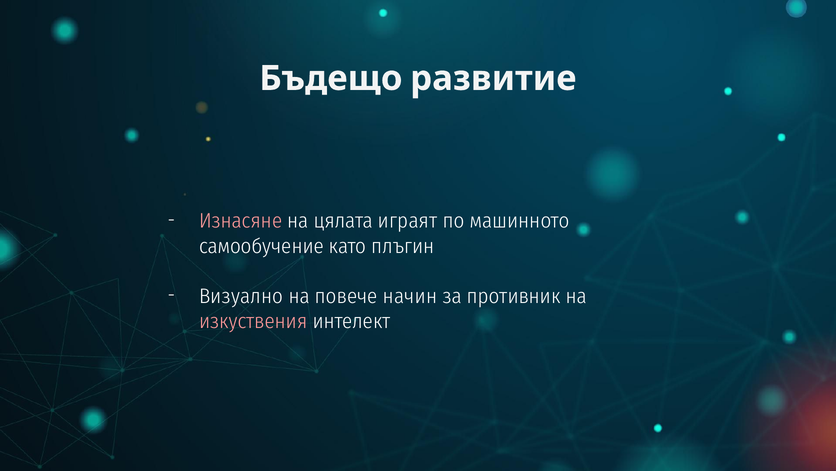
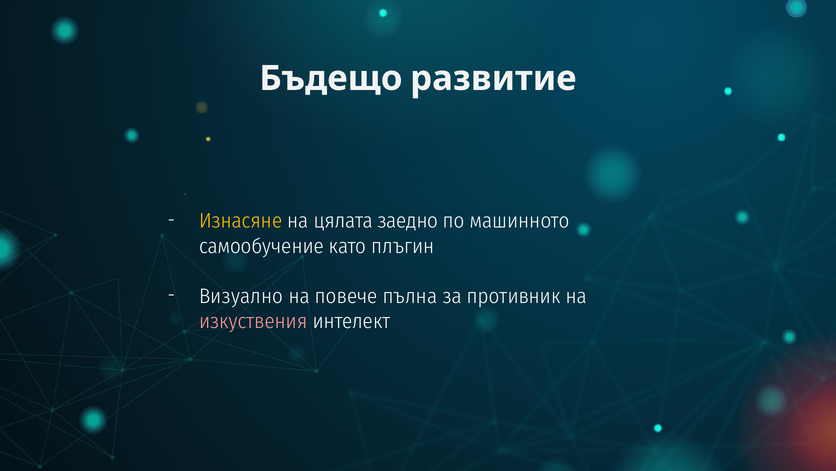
Изнасяне colour: pink -> yellow
играят: играят -> заедно
начин: начин -> пълна
